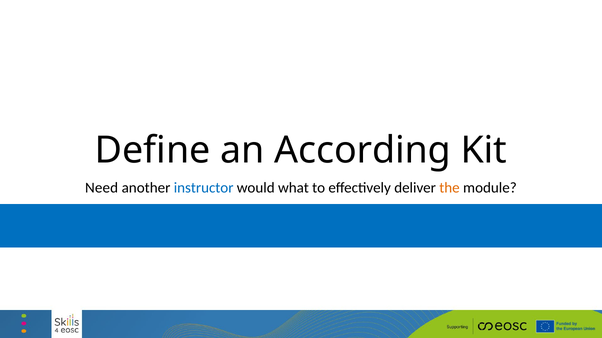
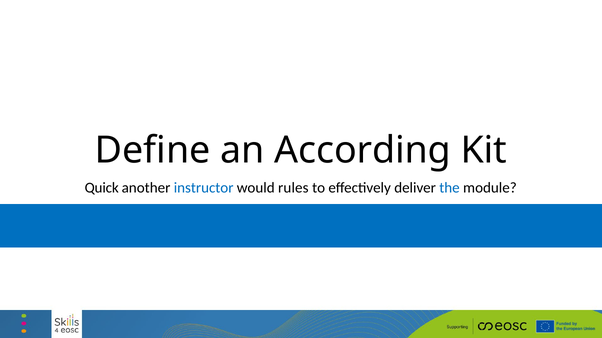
Need: Need -> Quick
what: what -> rules
the colour: orange -> blue
